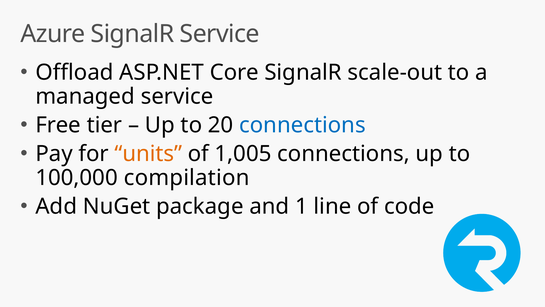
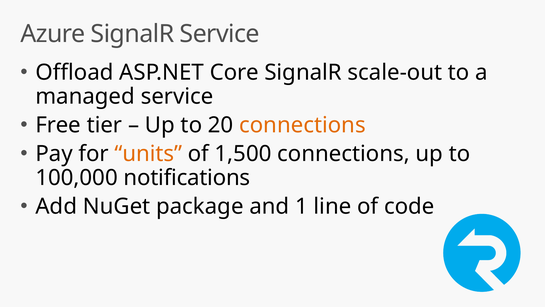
connections at (302, 125) colour: blue -> orange
1,005: 1,005 -> 1,500
compilation: compilation -> notifications
